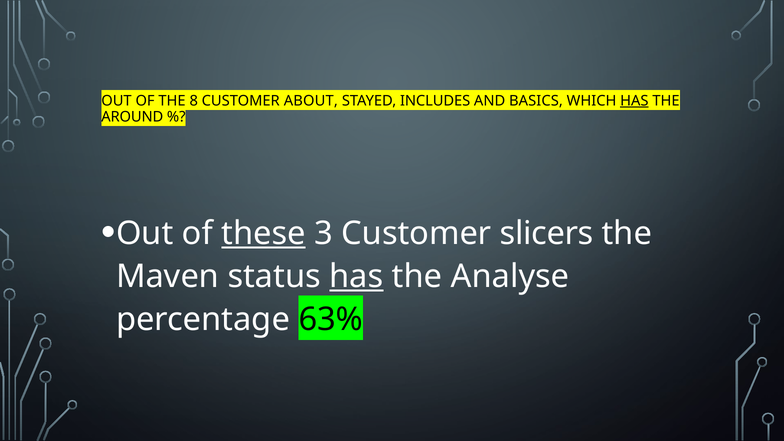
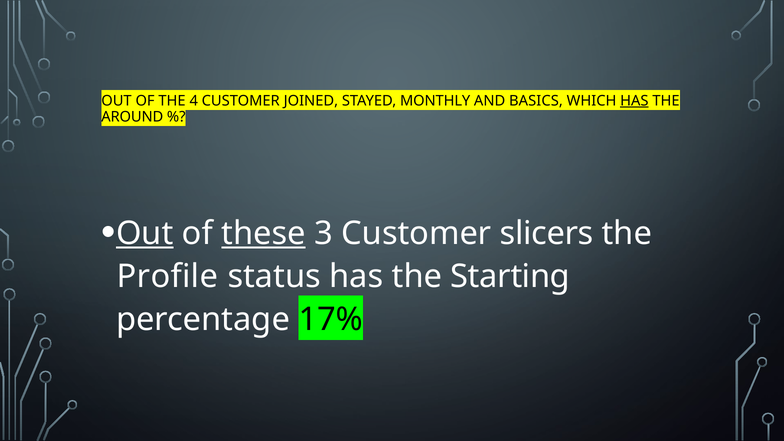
8: 8 -> 4
ABOUT: ABOUT -> JOINED
INCLUDES: INCLUDES -> MONTHLY
Out at (145, 233) underline: none -> present
Maven: Maven -> Profile
has at (356, 276) underline: present -> none
Analyse: Analyse -> Starting
63%: 63% -> 17%
